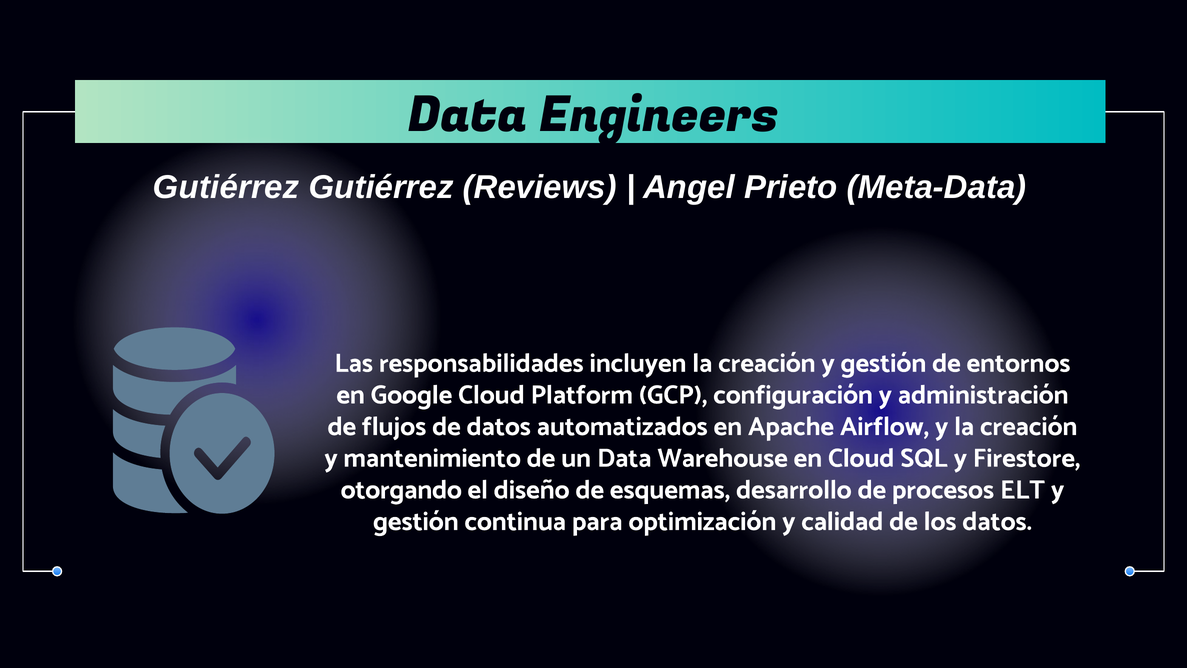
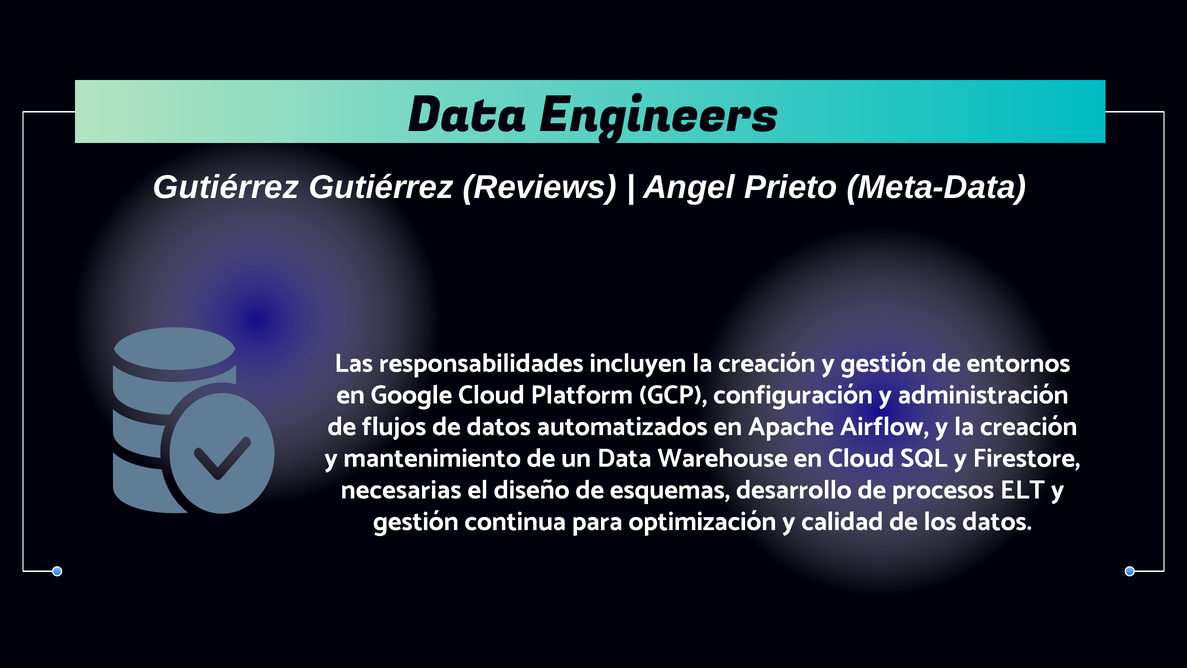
otorgando: otorgando -> necesarias
